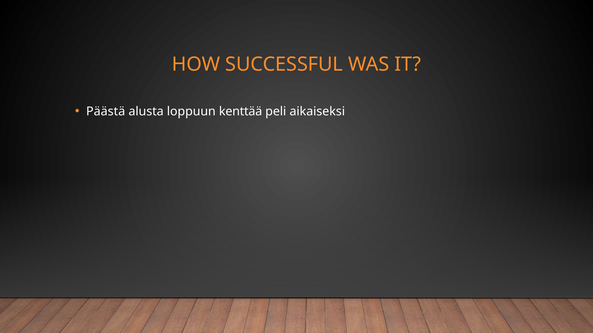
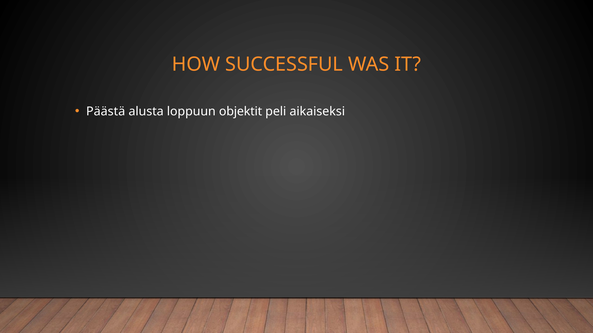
kenttää: kenttää -> objektit
